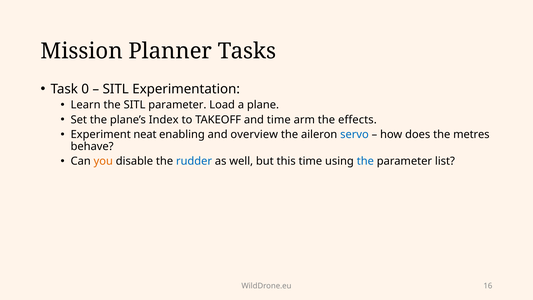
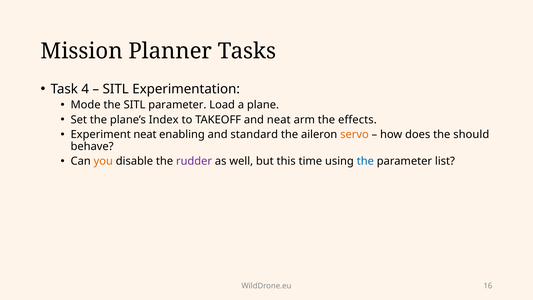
0: 0 -> 4
Learn: Learn -> Mode
and time: time -> neat
overview: overview -> standard
servo colour: blue -> orange
metres: metres -> should
rudder colour: blue -> purple
